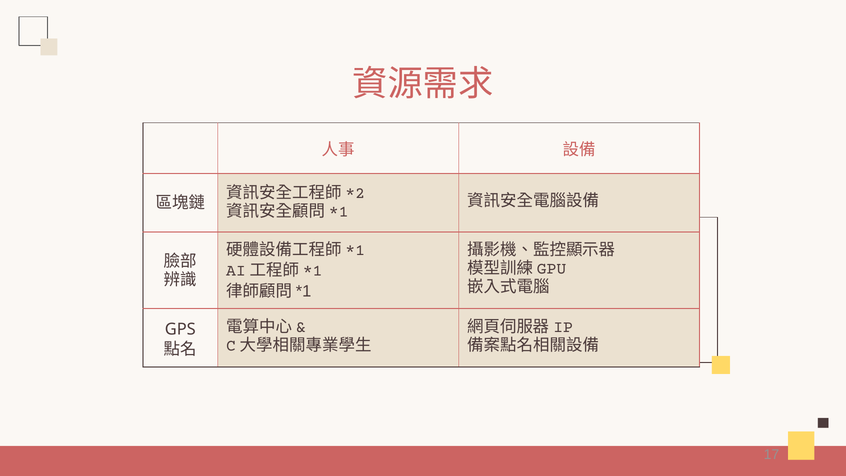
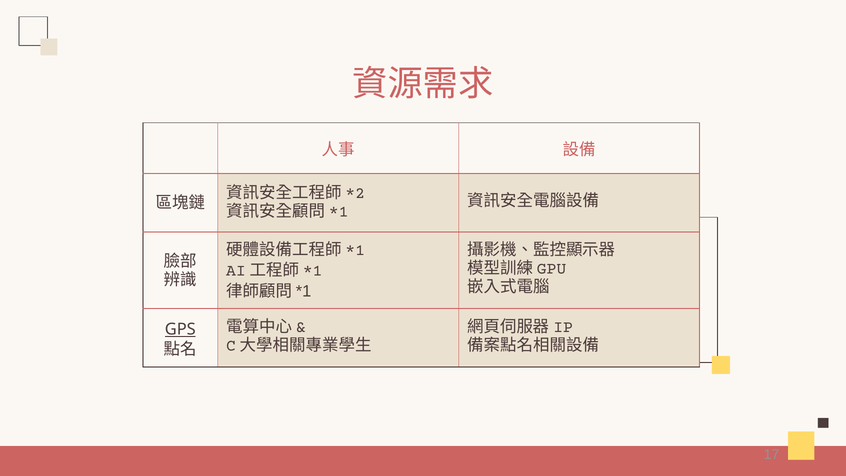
GPS underline: none -> present
